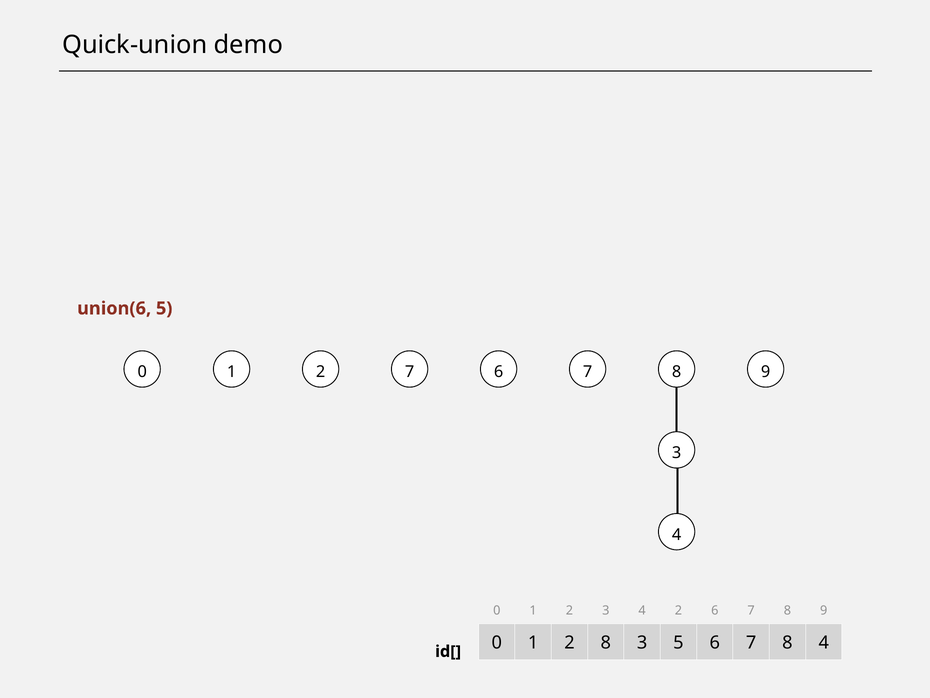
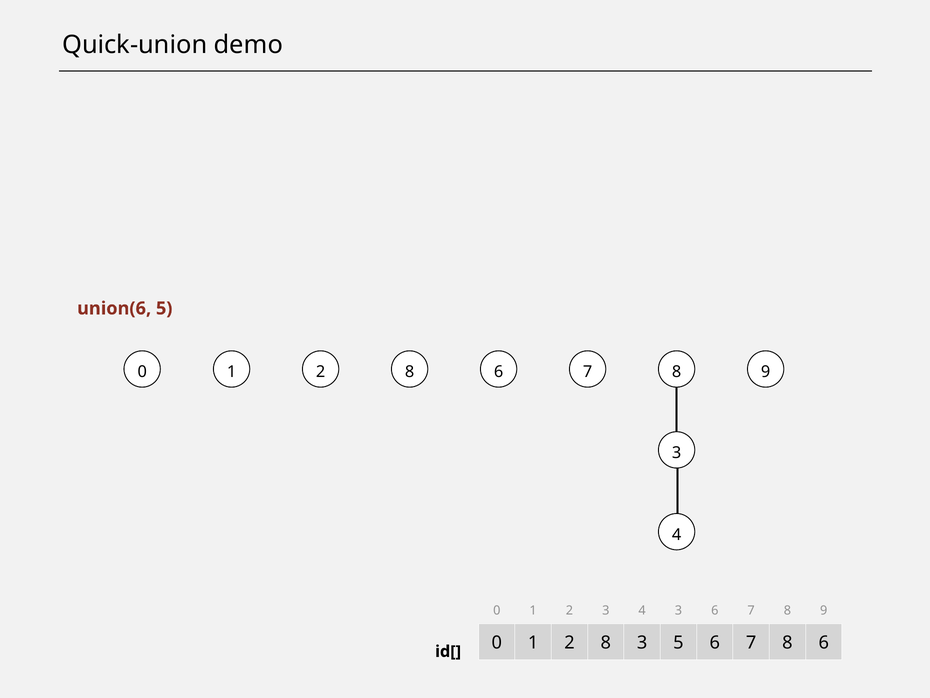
7 at (410, 372): 7 -> 8
4 2: 2 -> 3
4 at (824, 642): 4 -> 6
